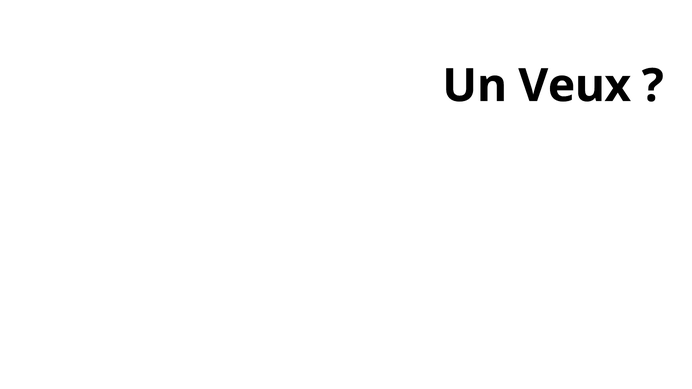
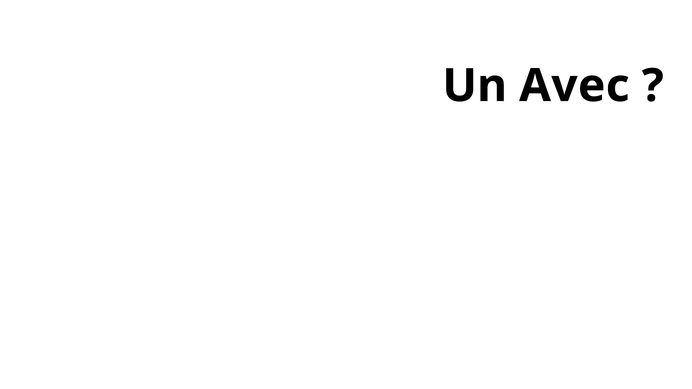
Veux: Veux -> Avec
